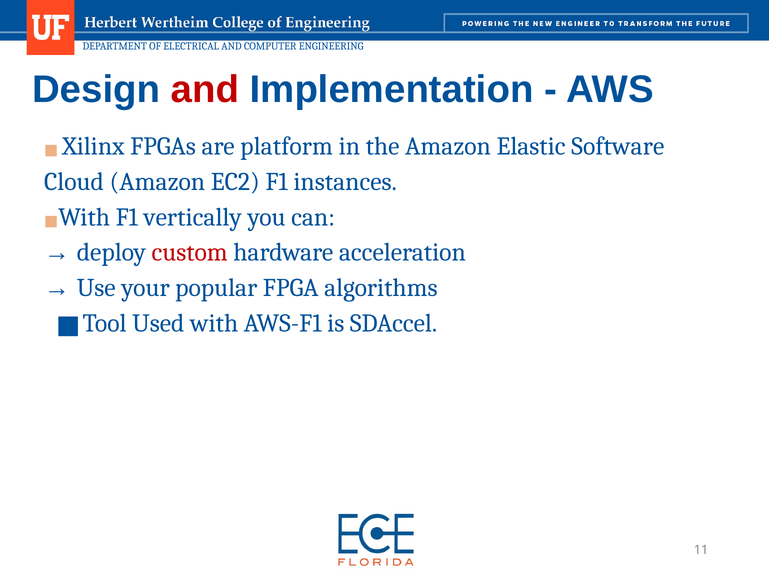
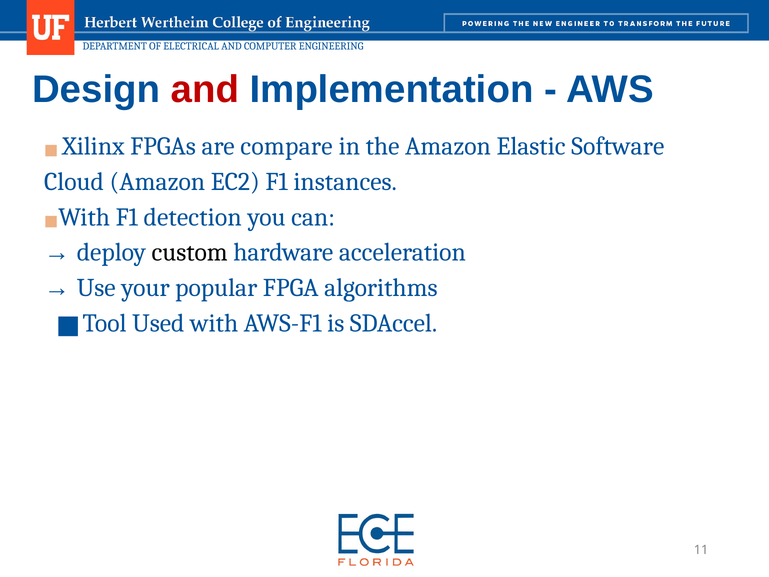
platform: platform -> compare
vertically: vertically -> detection
custom colour: red -> black
